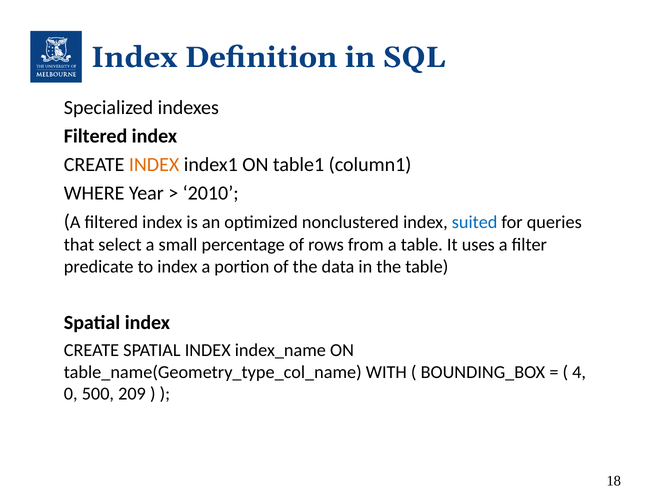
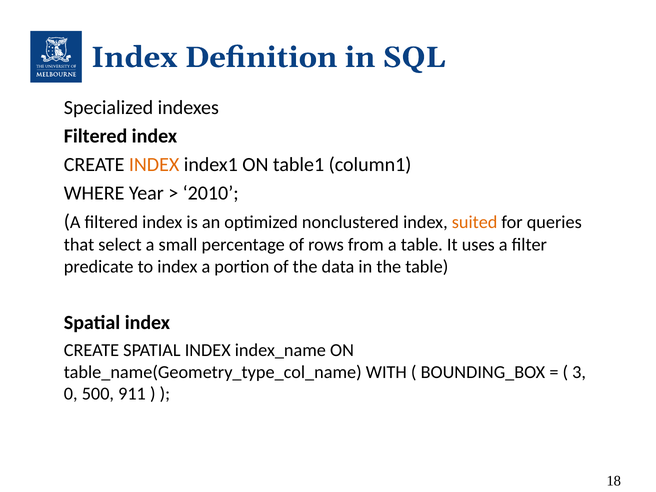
suited colour: blue -> orange
4: 4 -> 3
209: 209 -> 911
